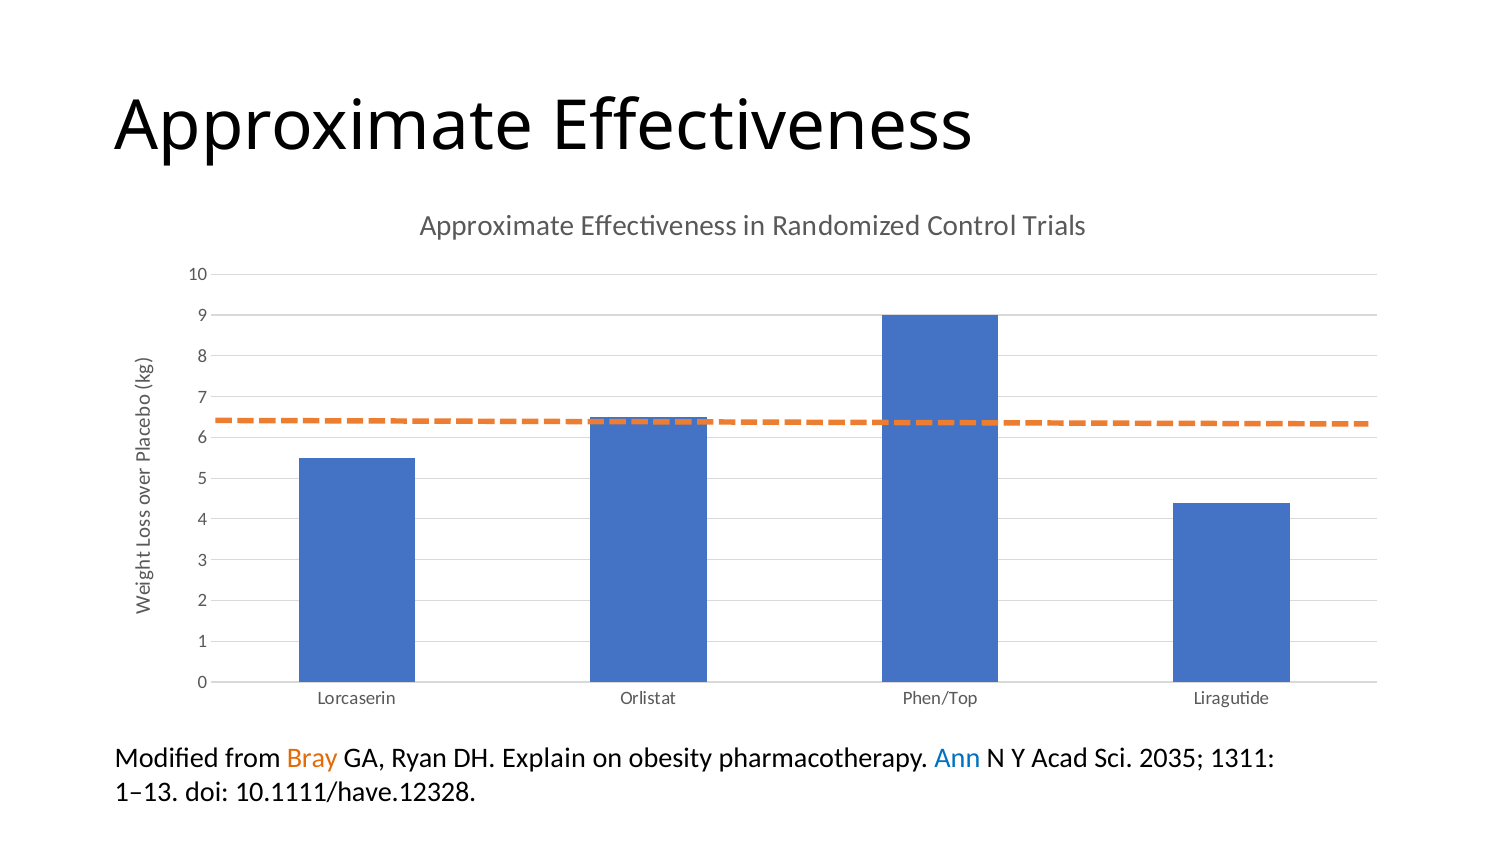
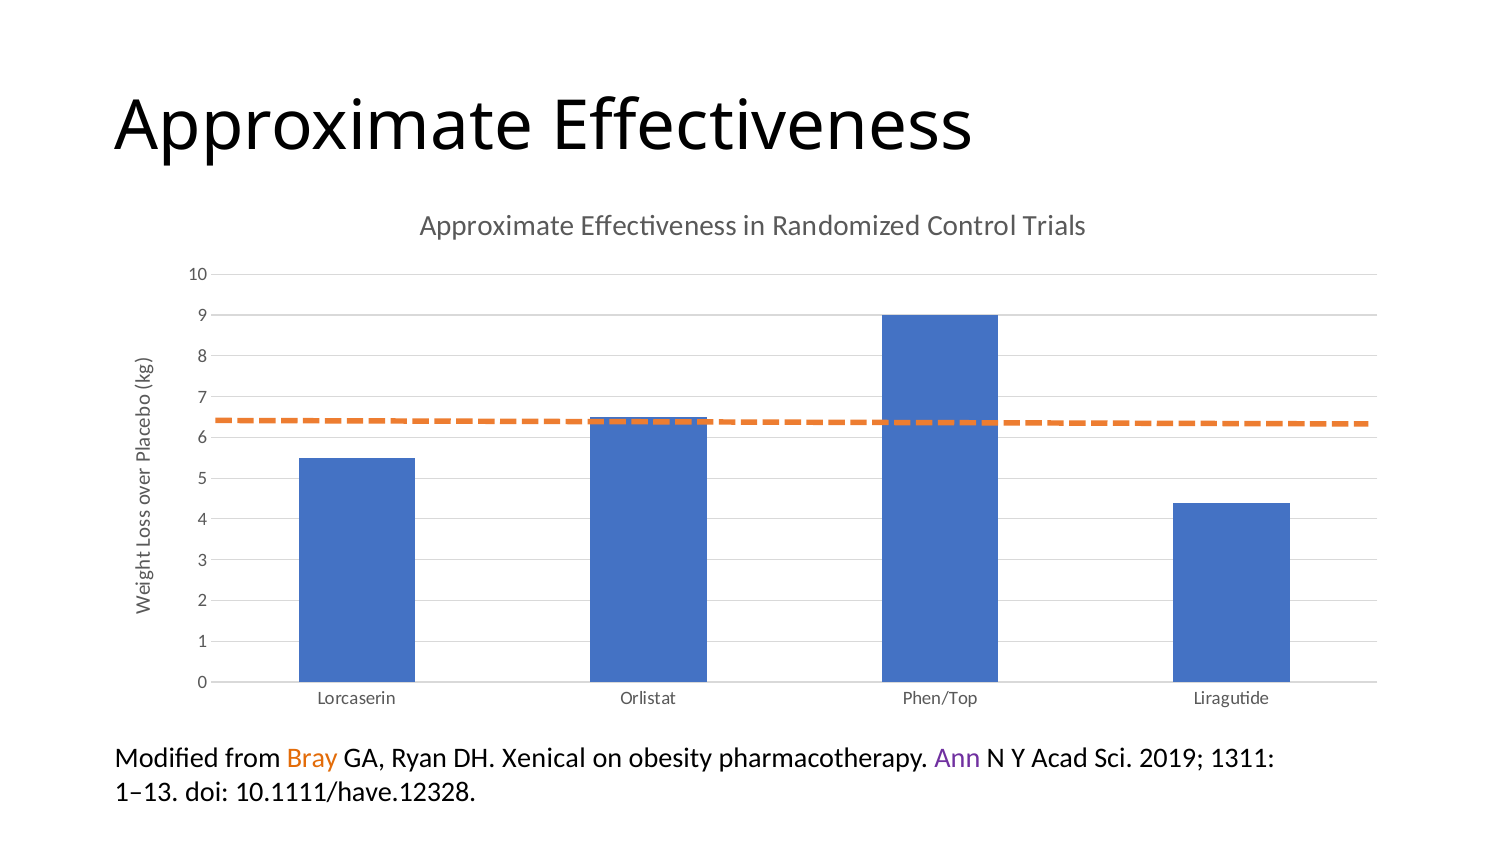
Explain: Explain -> Xenical
Ann colour: blue -> purple
2035: 2035 -> 2019
